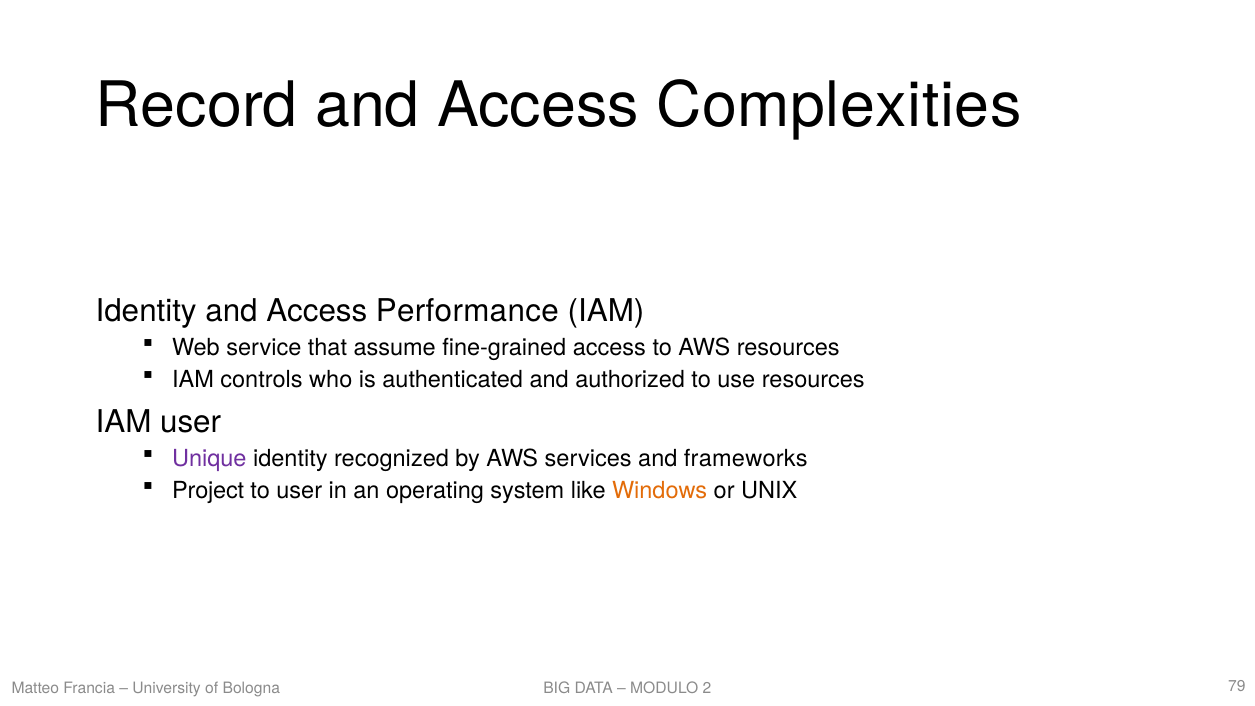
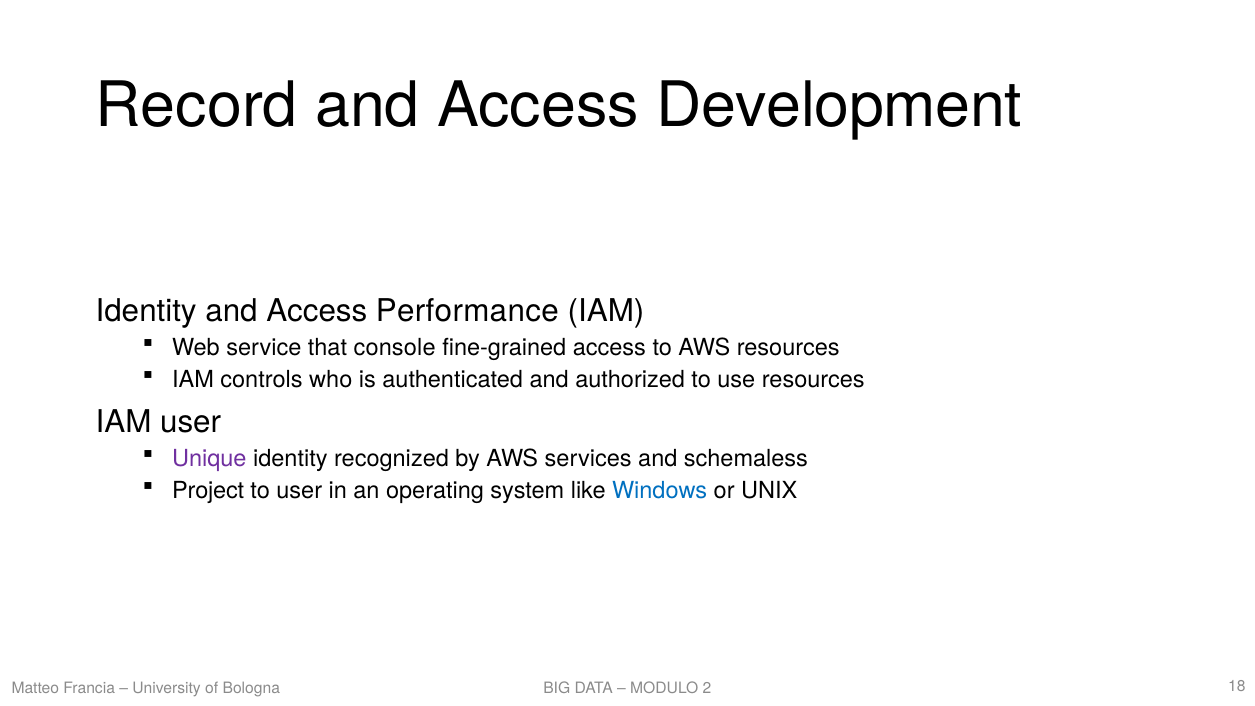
Complexities: Complexities -> Development
assume: assume -> console
frameworks: frameworks -> schemaless
Windows colour: orange -> blue
79: 79 -> 18
